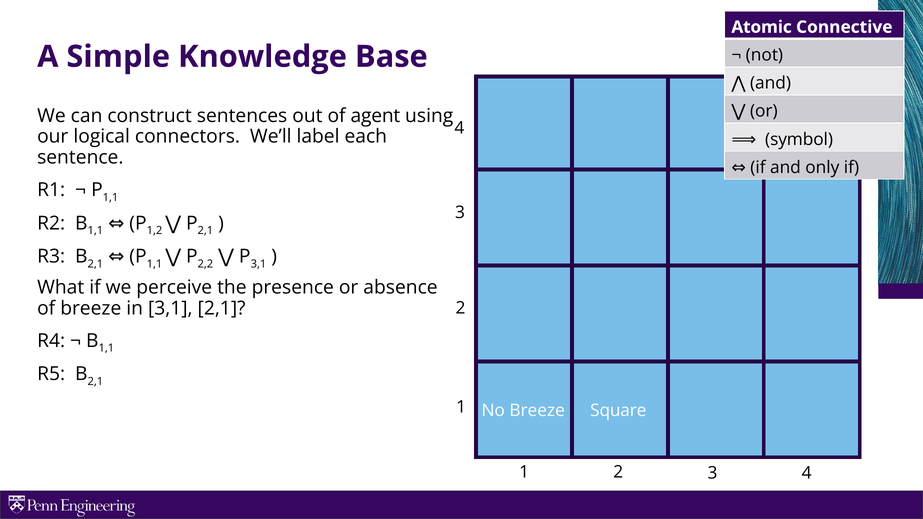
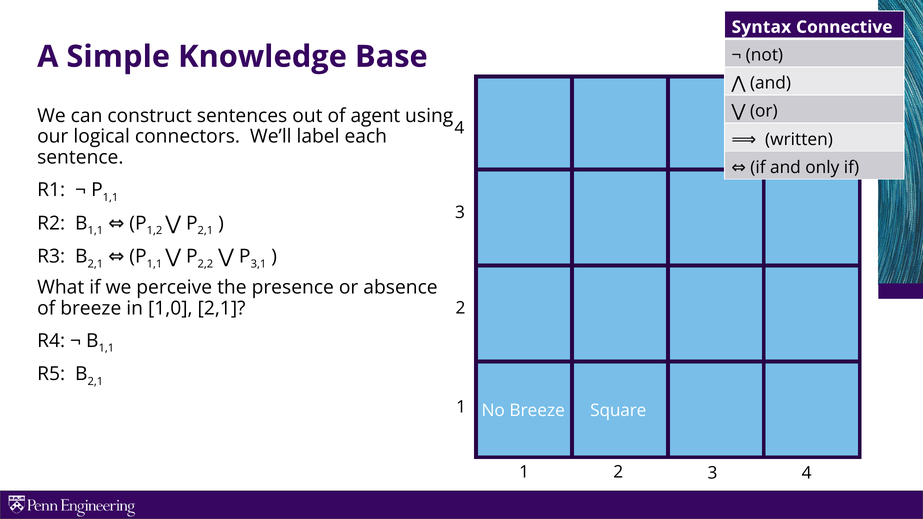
Atomic: Atomic -> Syntax
symbol: symbol -> written
in 3,1: 3,1 -> 1,0
